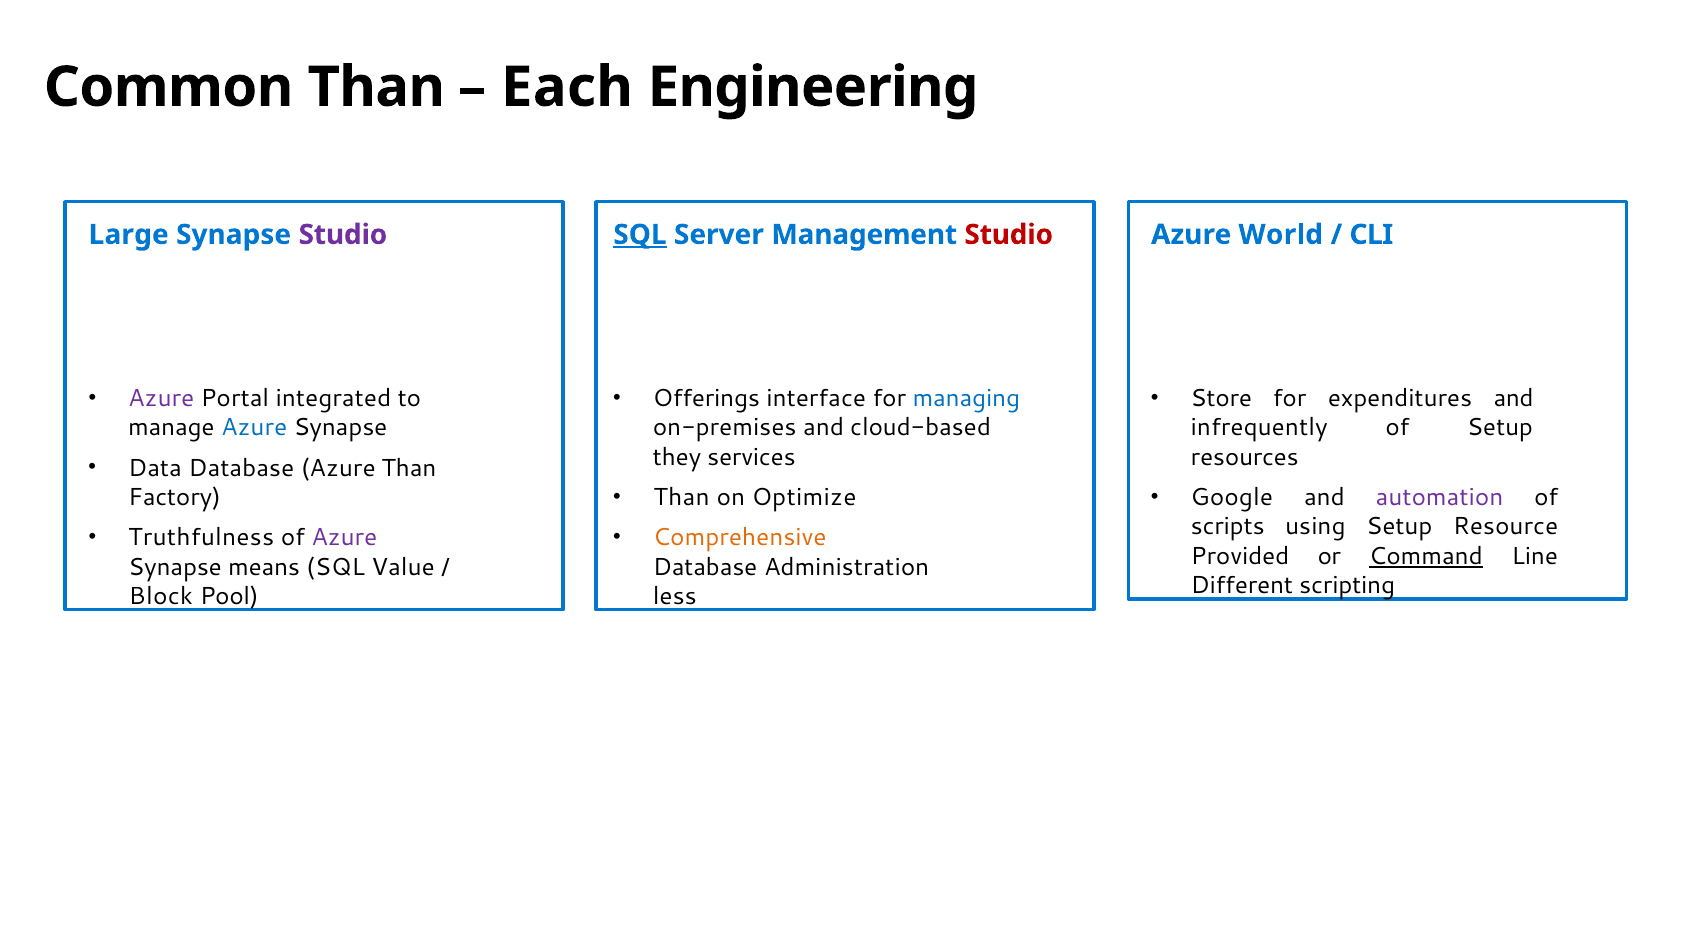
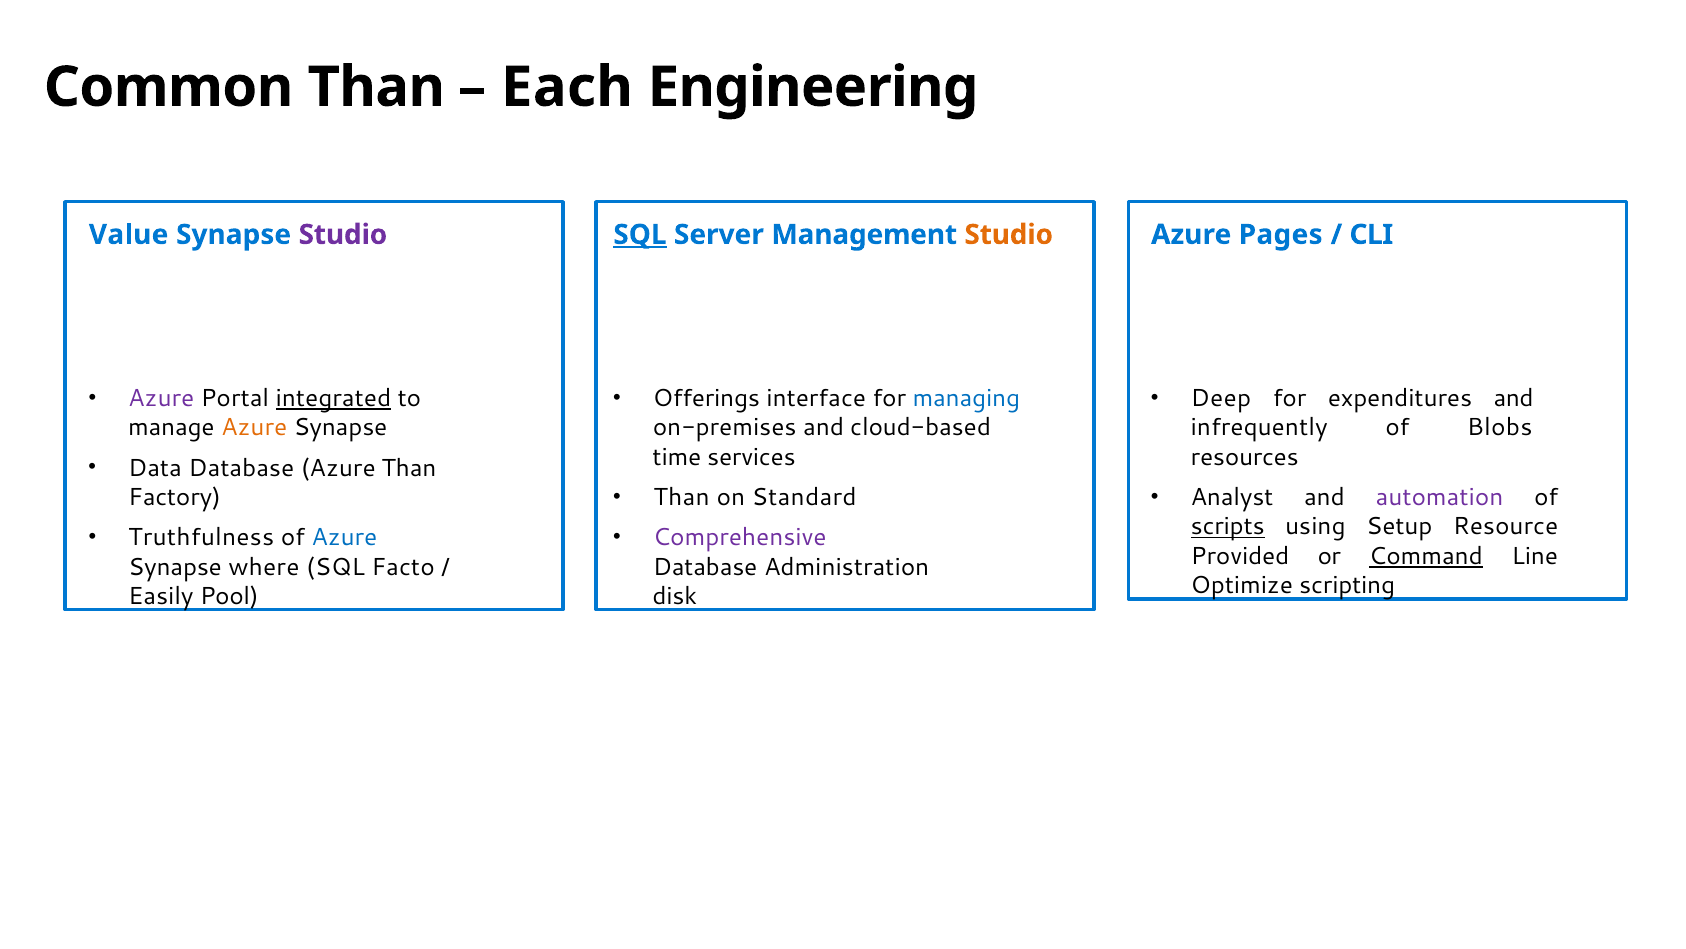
Large: Large -> Value
Studio at (1009, 235) colour: red -> orange
World: World -> Pages
integrated underline: none -> present
Store: Store -> Deep
of Setup: Setup -> Blobs
Azure at (254, 428) colour: blue -> orange
they: they -> time
Optimize: Optimize -> Standard
Google: Google -> Analyst
scripts underline: none -> present
Azure at (344, 537) colour: purple -> blue
Comprehensive colour: orange -> purple
means: means -> where
Value: Value -> Facto
Different: Different -> Optimize
Block: Block -> Easily
less: less -> disk
